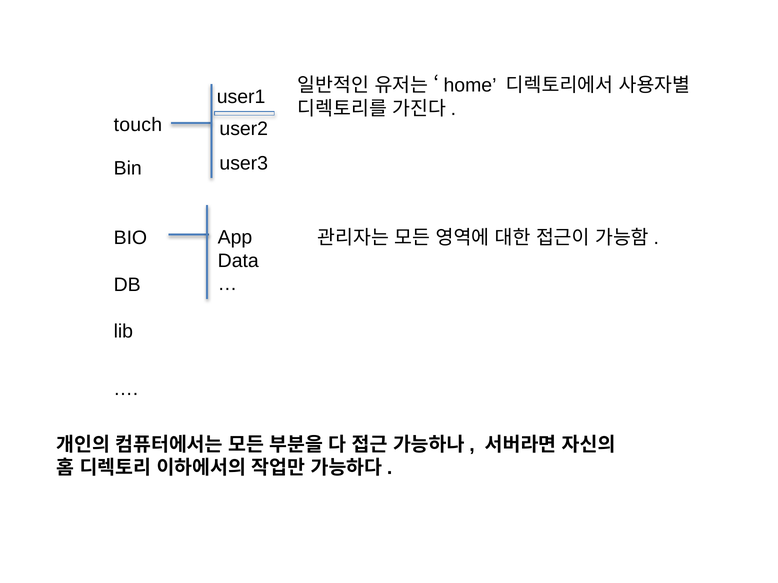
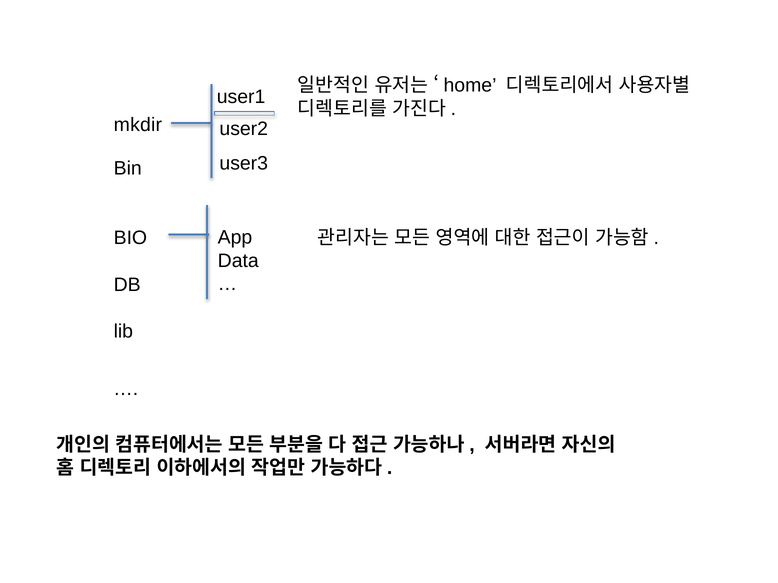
touch: touch -> mkdir
